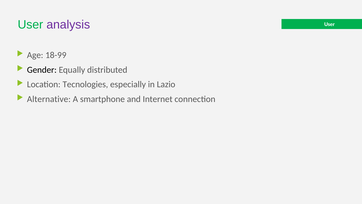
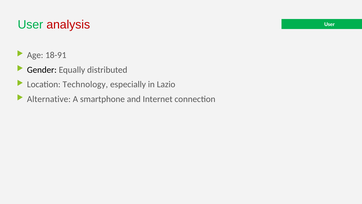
analysis colour: purple -> red
18-99: 18-99 -> 18-91
Tecnologies: Tecnologies -> Technology
